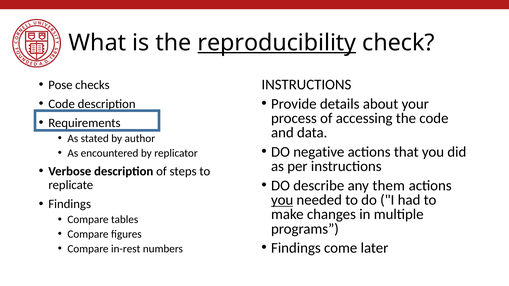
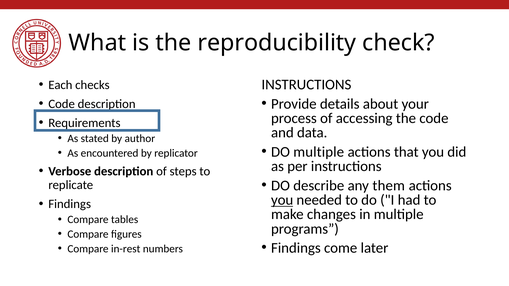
reproducibility underline: present -> none
Pose: Pose -> Each
DO negative: negative -> multiple
